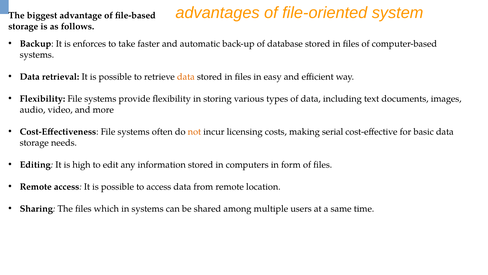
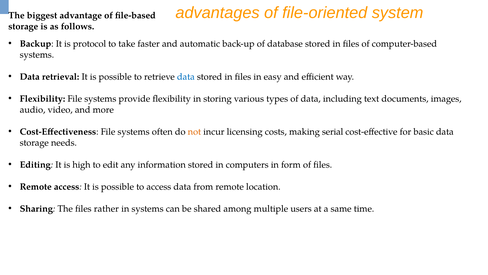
enforces: enforces -> protocol
data at (186, 77) colour: orange -> blue
which: which -> rather
